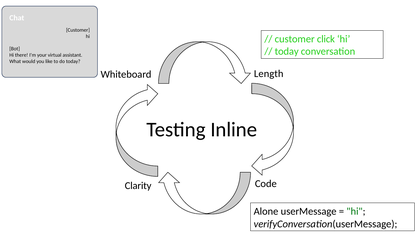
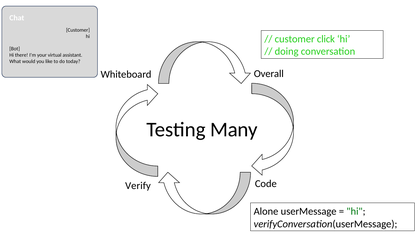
today at (287, 52): today -> doing
Length: Length -> Overall
Inline: Inline -> Many
Clarity: Clarity -> Verify
